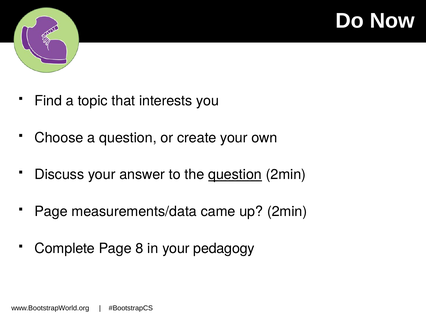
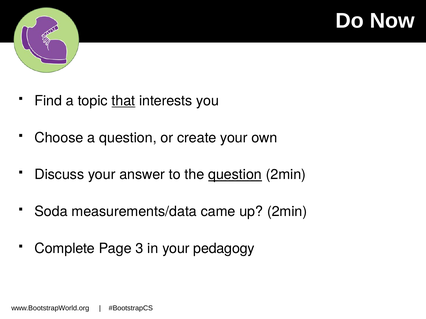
that underline: none -> present
Page at (51, 212): Page -> Soda
8: 8 -> 3
